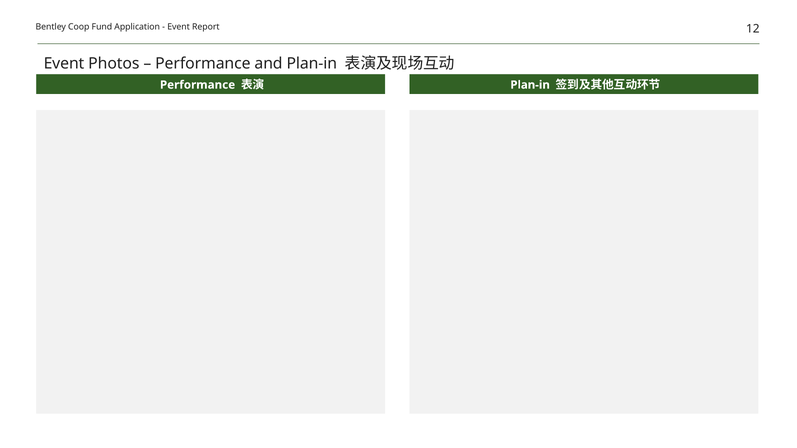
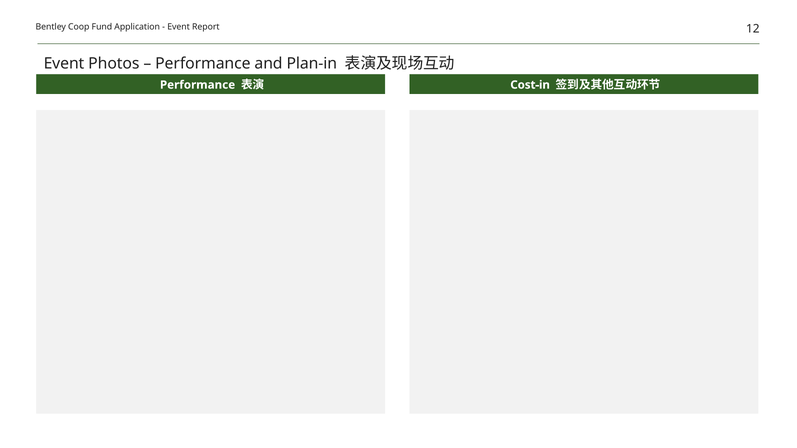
Plan-in at (530, 85): Plan-in -> Cost-in
